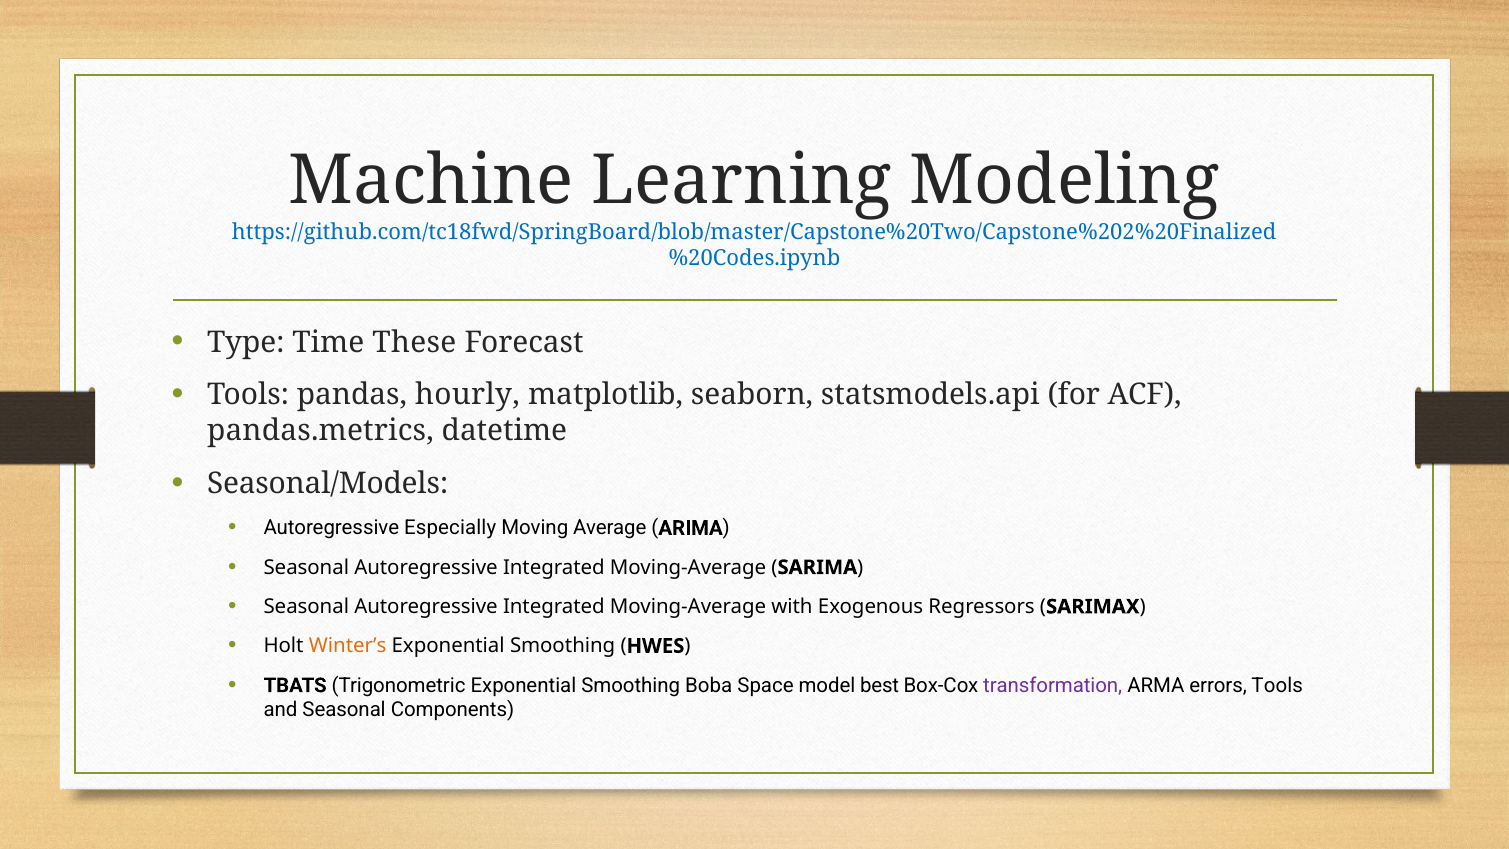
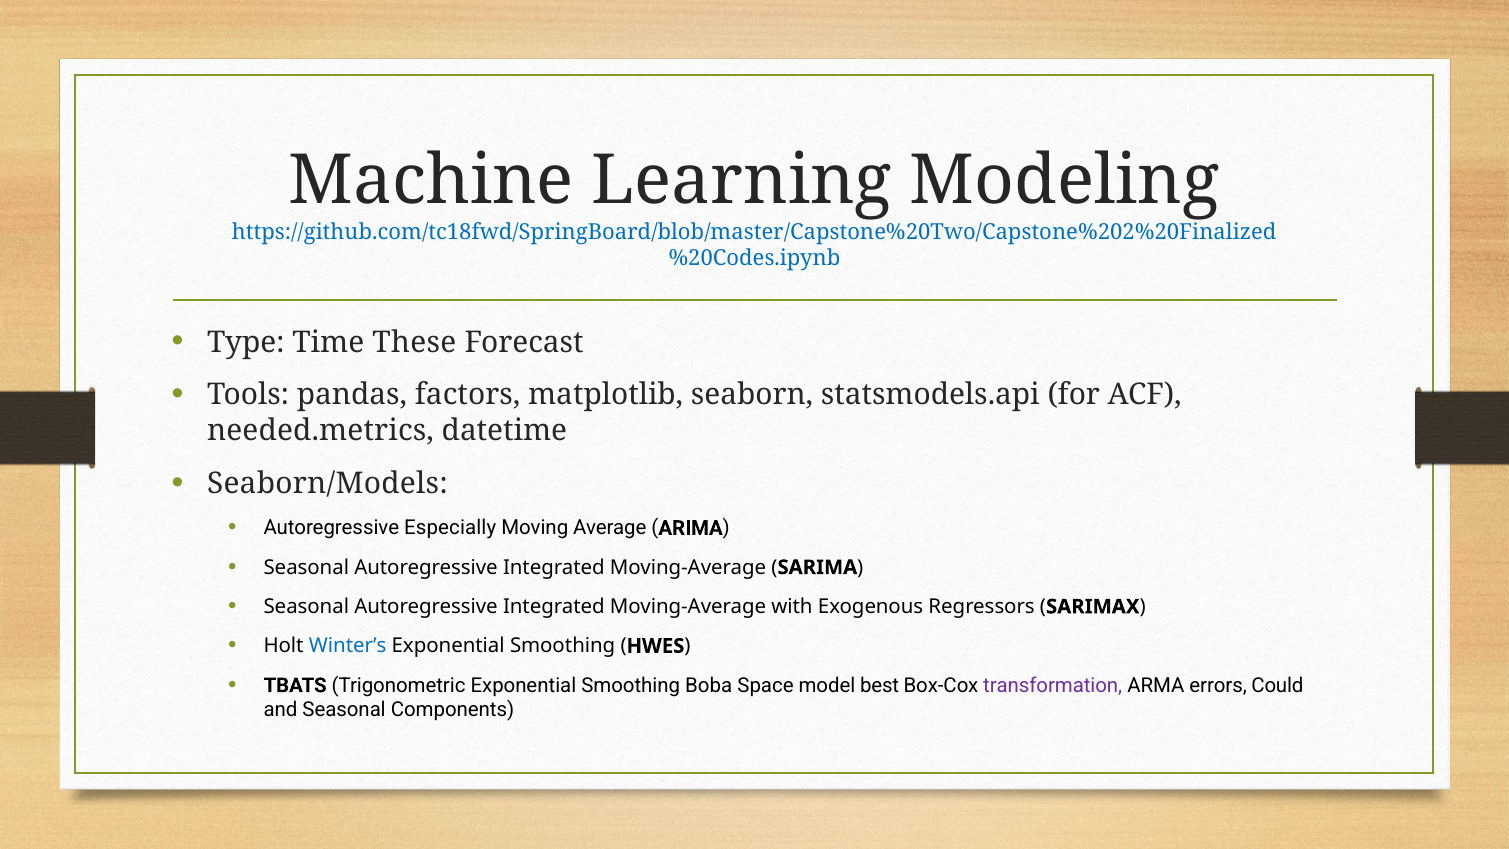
hourly: hourly -> factors
pandas.metrics: pandas.metrics -> needed.metrics
Seasonal/Models: Seasonal/Models -> Seaborn/Models
Winter’s colour: orange -> blue
errors Tools: Tools -> Could
